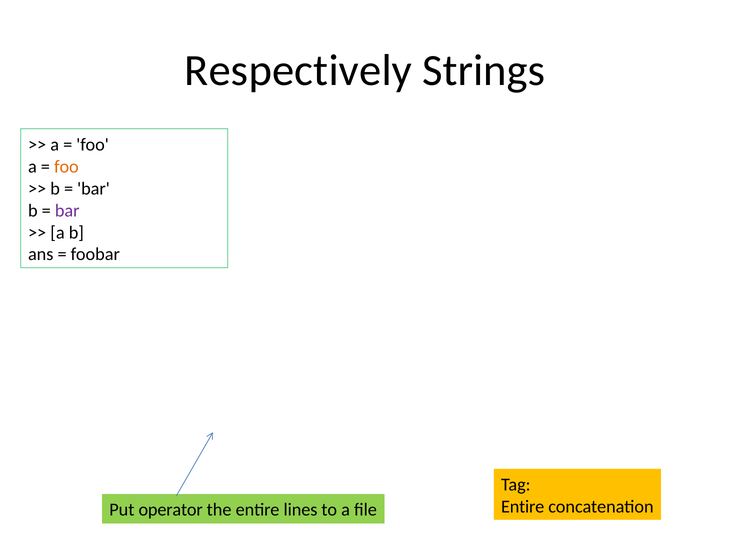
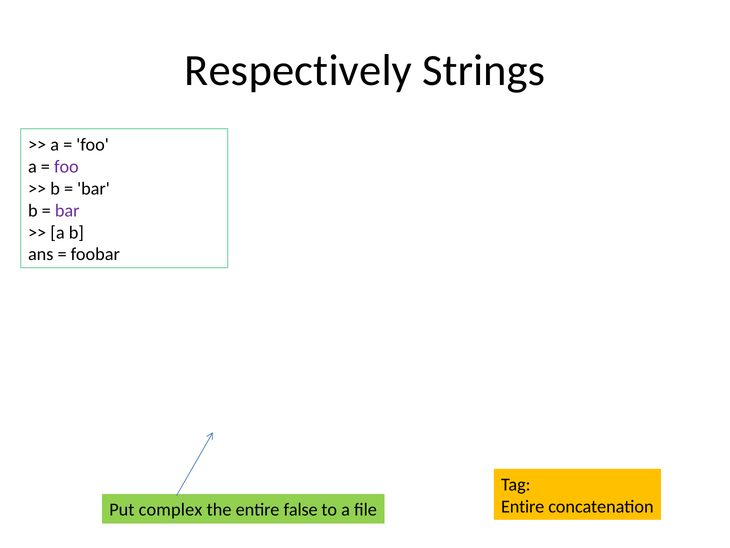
foo at (66, 167) colour: orange -> purple
operator: operator -> complex
lines: lines -> false
